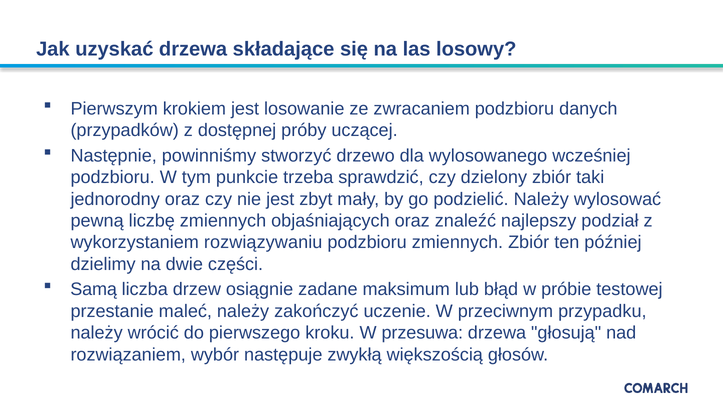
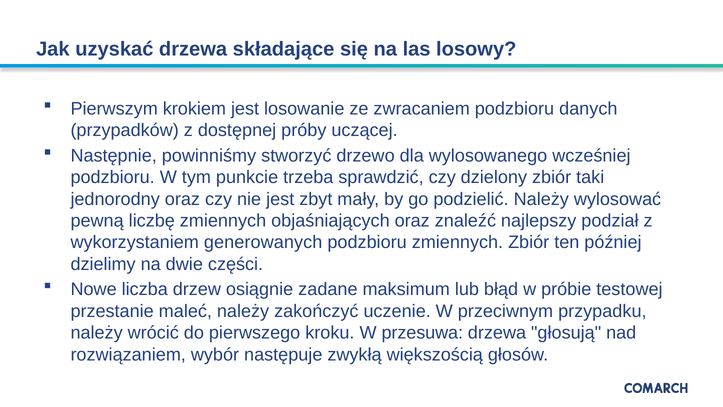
rozwiązywaniu: rozwiązywaniu -> generowanych
Samą: Samą -> Nowe
